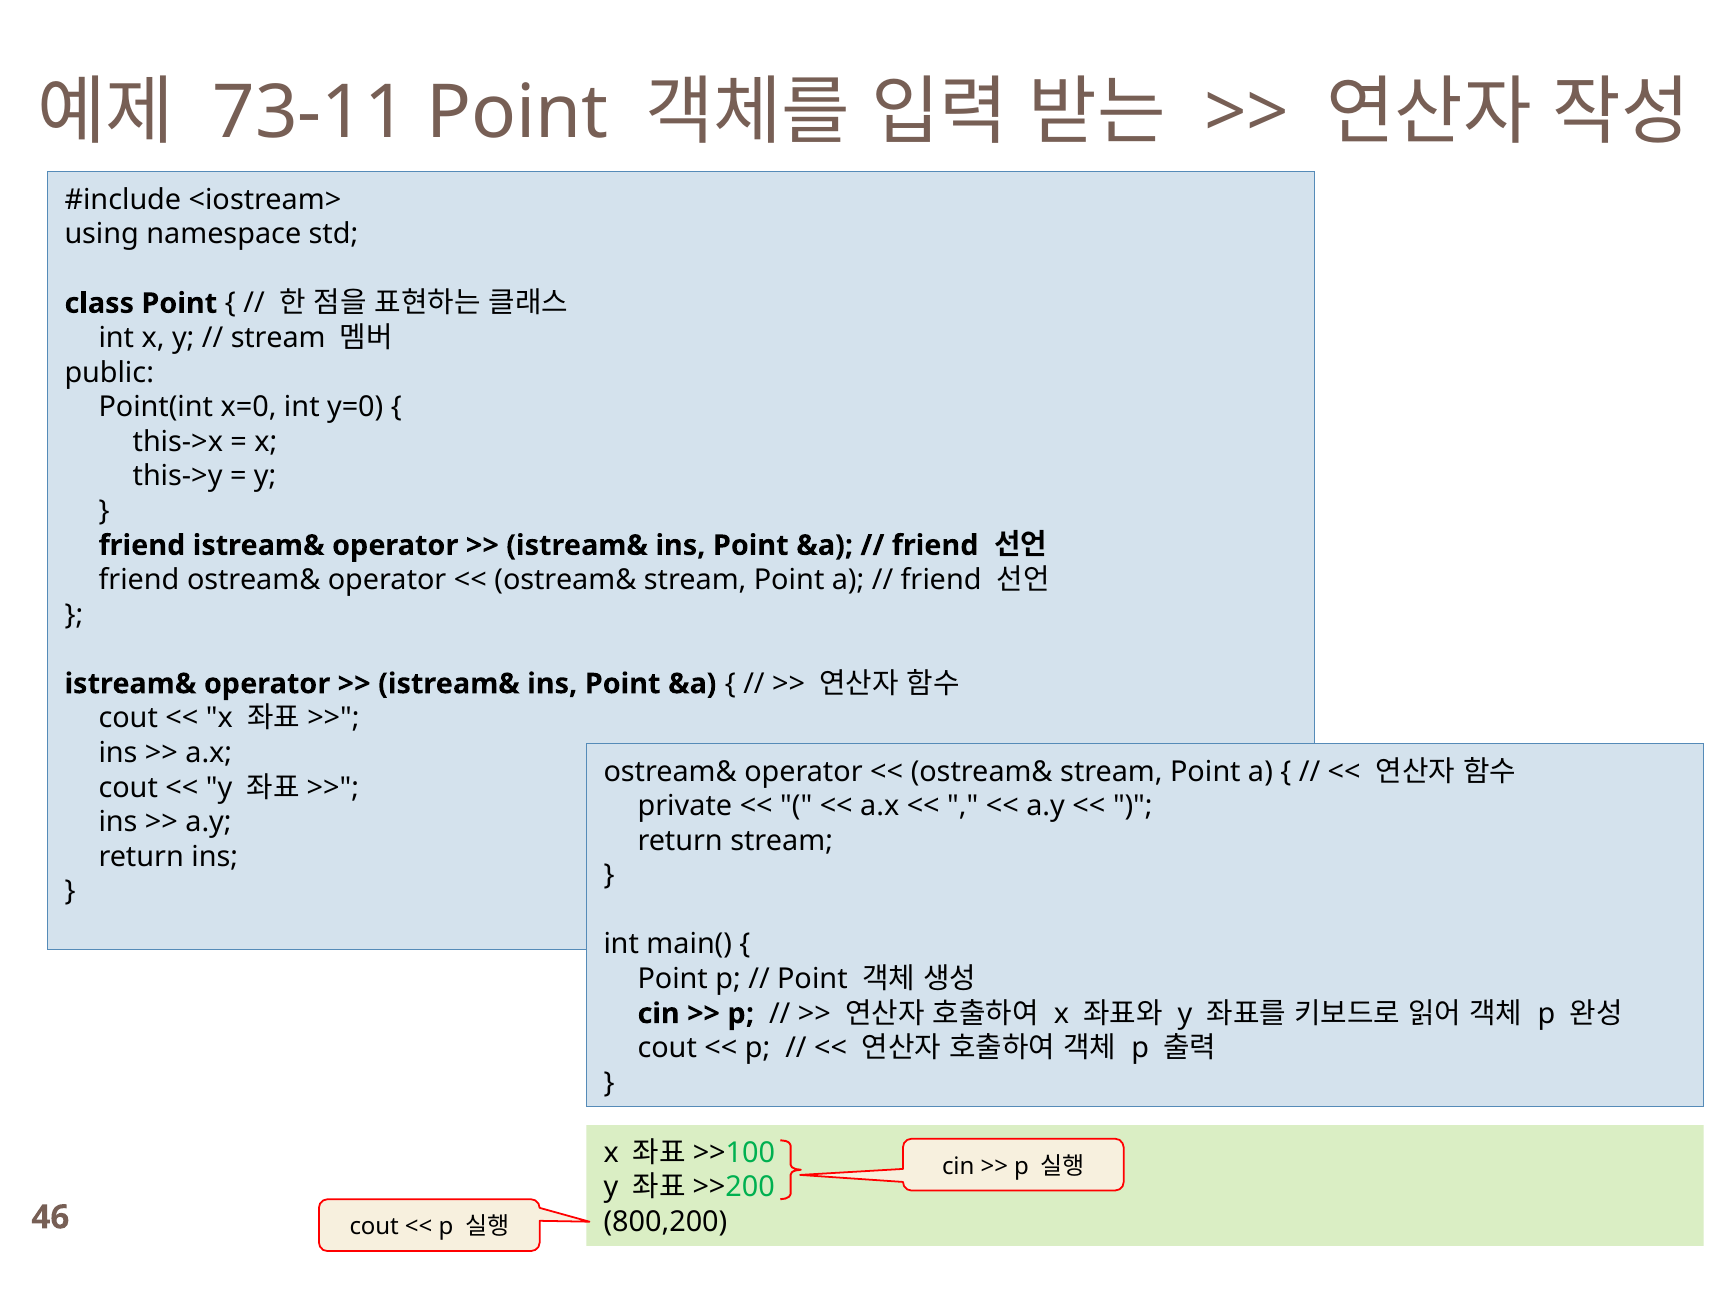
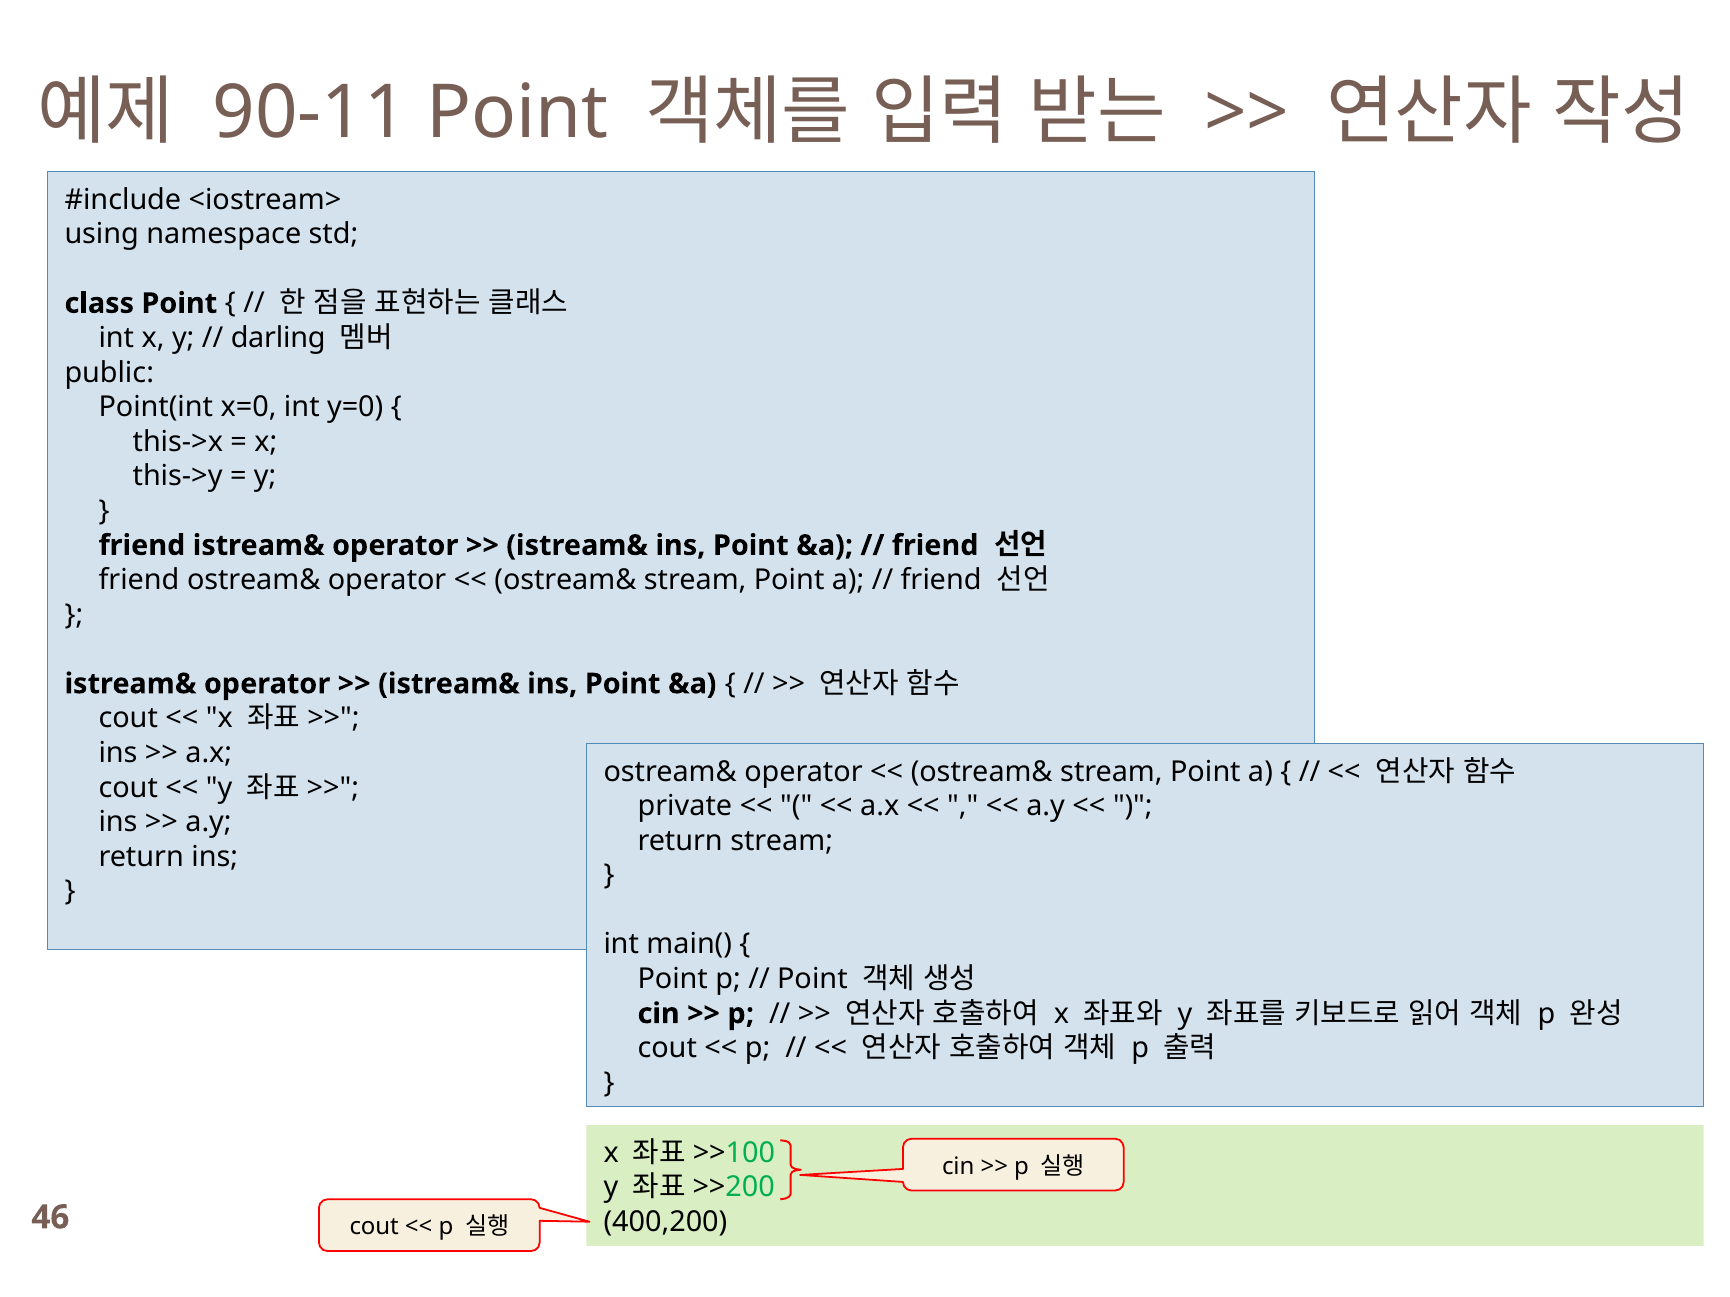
73-11: 73-11 -> 90-11
stream at (278, 338): stream -> darling
800,200: 800,200 -> 400,200
